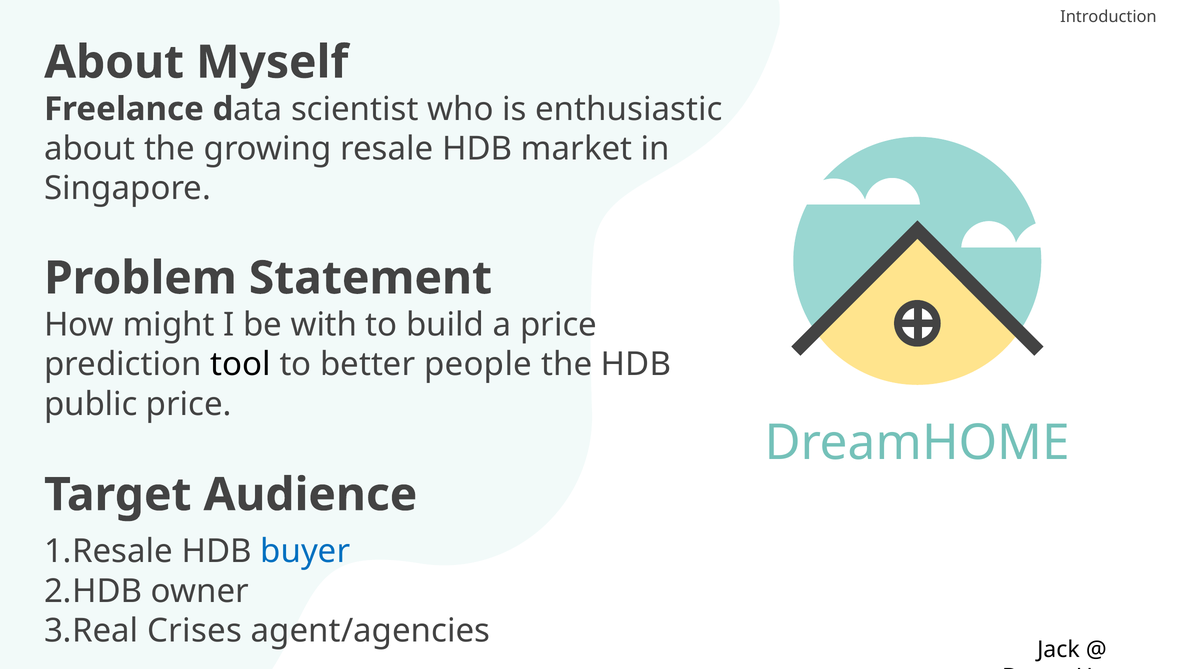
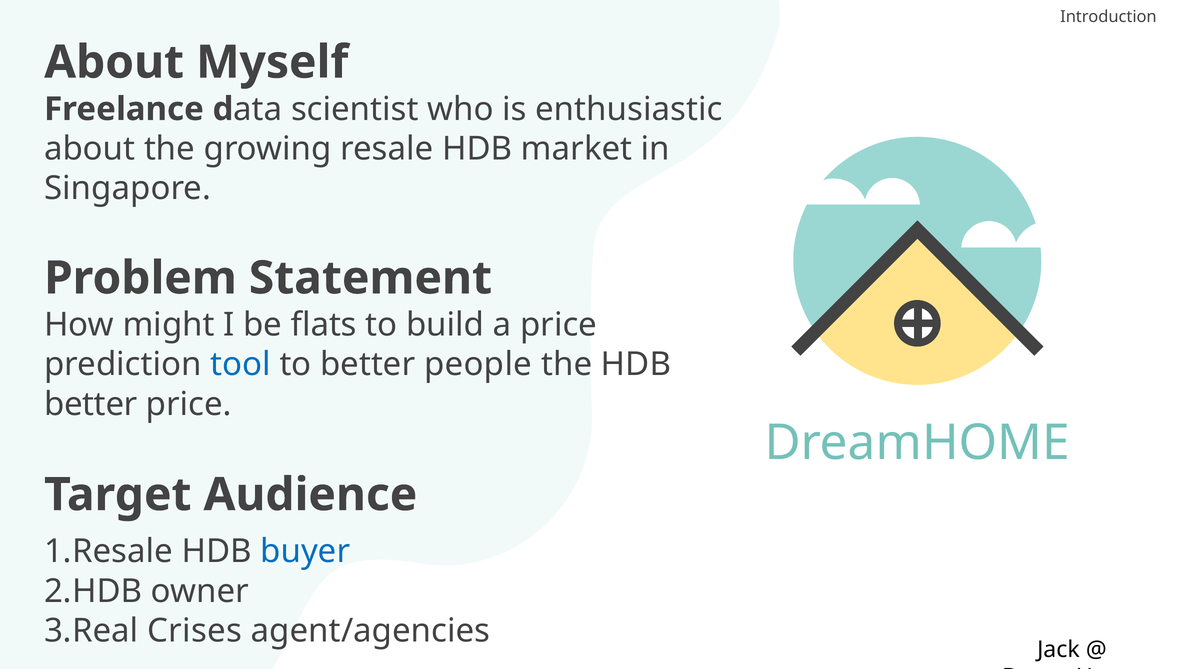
with: with -> flats
tool colour: black -> blue
public at (91, 404): public -> better
